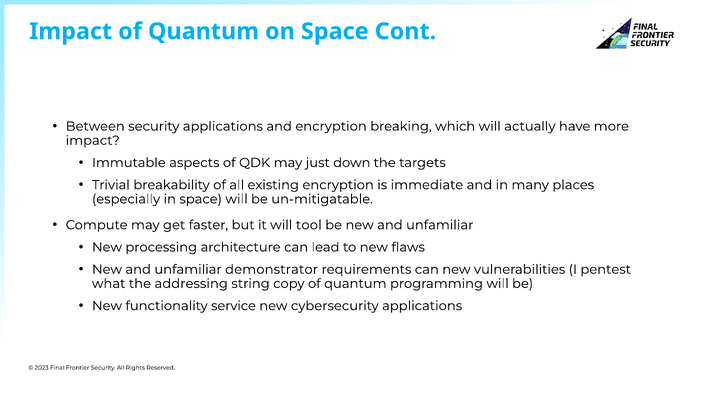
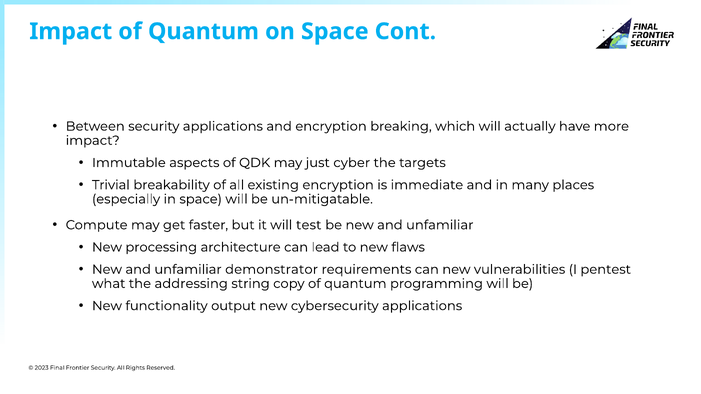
down: down -> cyber
tool: tool -> test
service: service -> output
